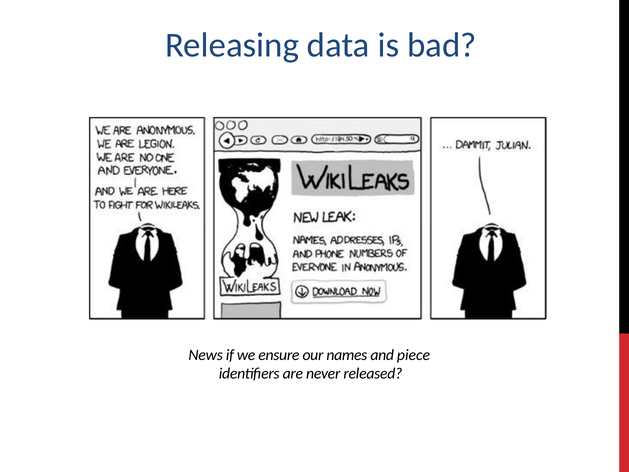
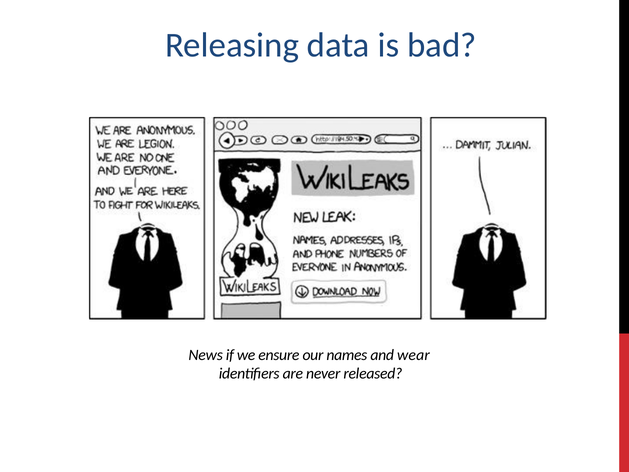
piece: piece -> wear
